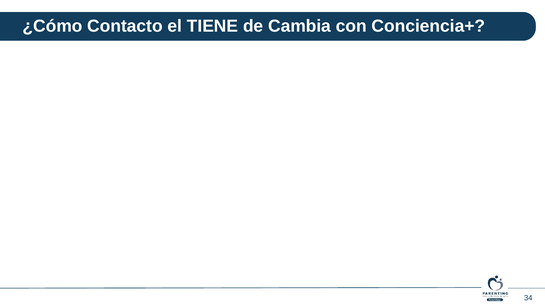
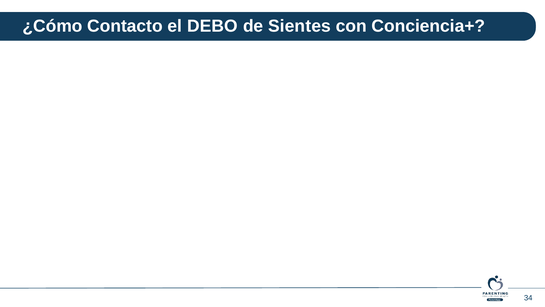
TIENE: TIENE -> DEBO
Cambia: Cambia -> Sientes
